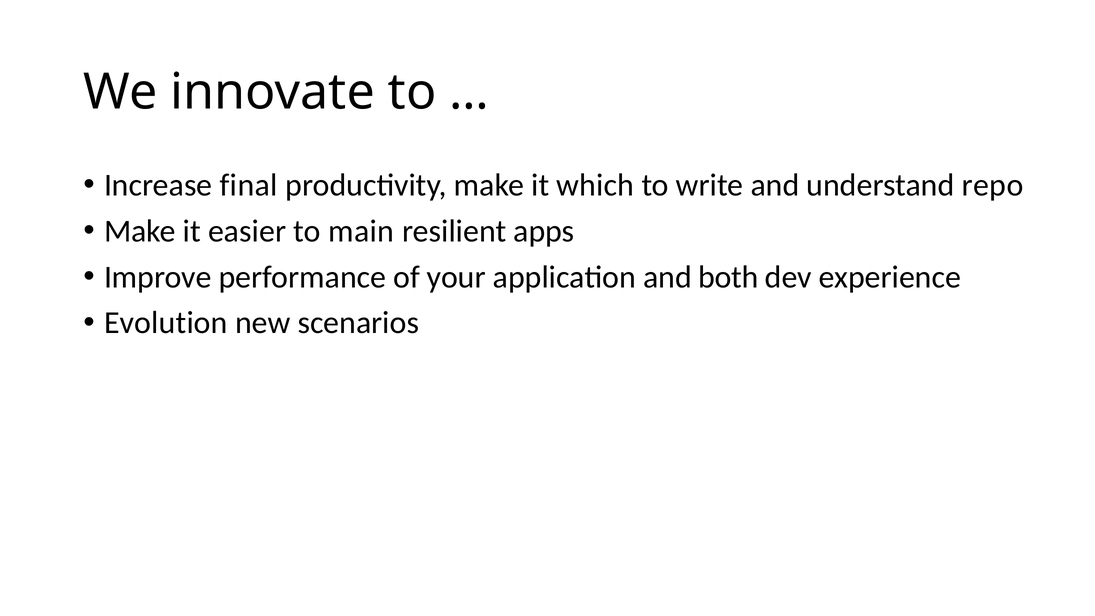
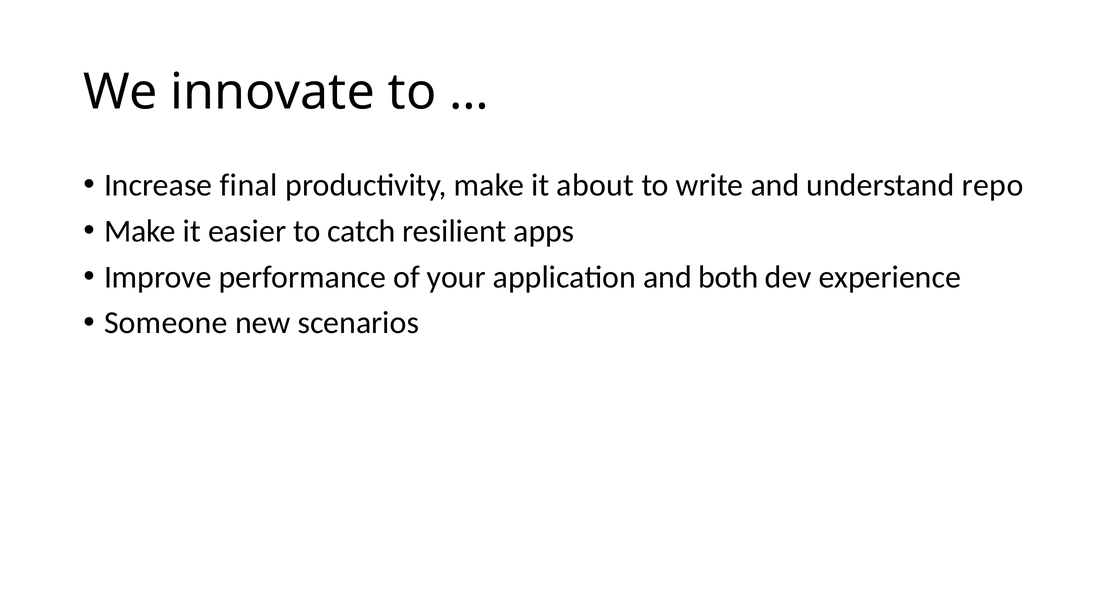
which: which -> about
main: main -> catch
Evolution: Evolution -> Someone
